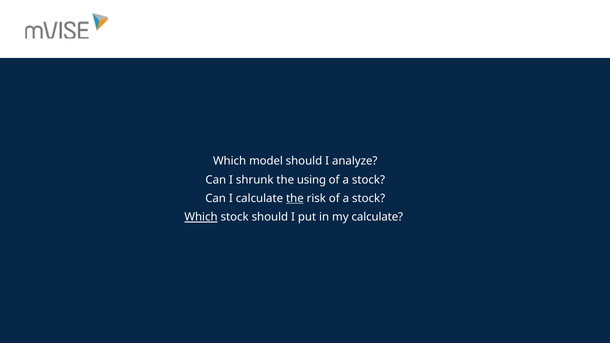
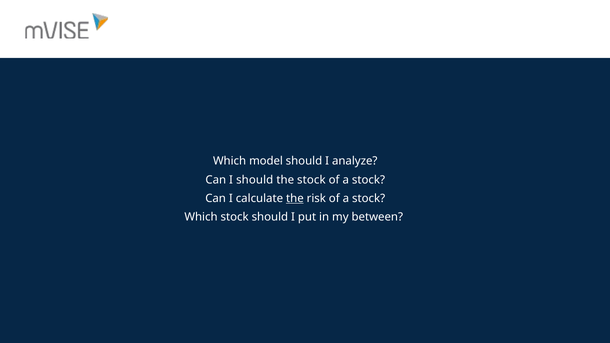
I shrunk: shrunk -> should
the using: using -> stock
Which at (201, 217) underline: present -> none
my calculate: calculate -> between
